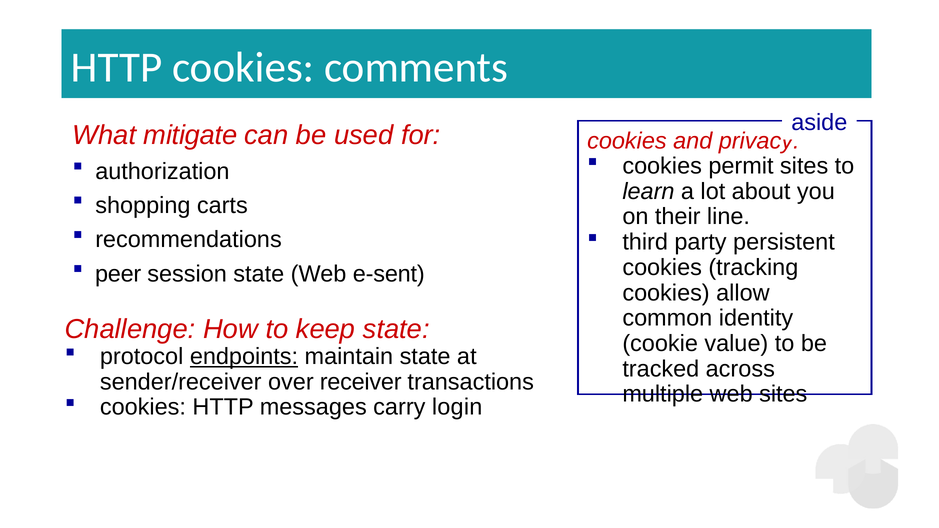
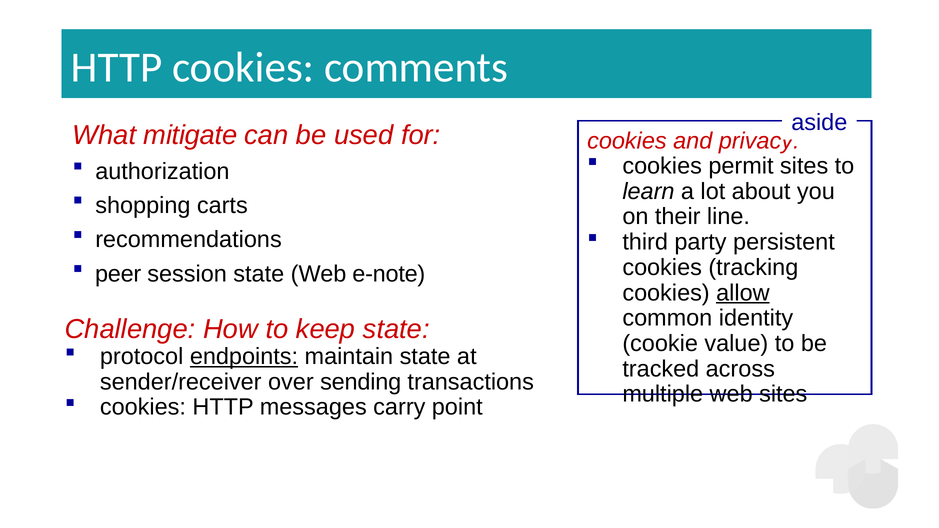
e-sent: e-sent -> e-note
allow underline: none -> present
receiver: receiver -> sending
login: login -> point
